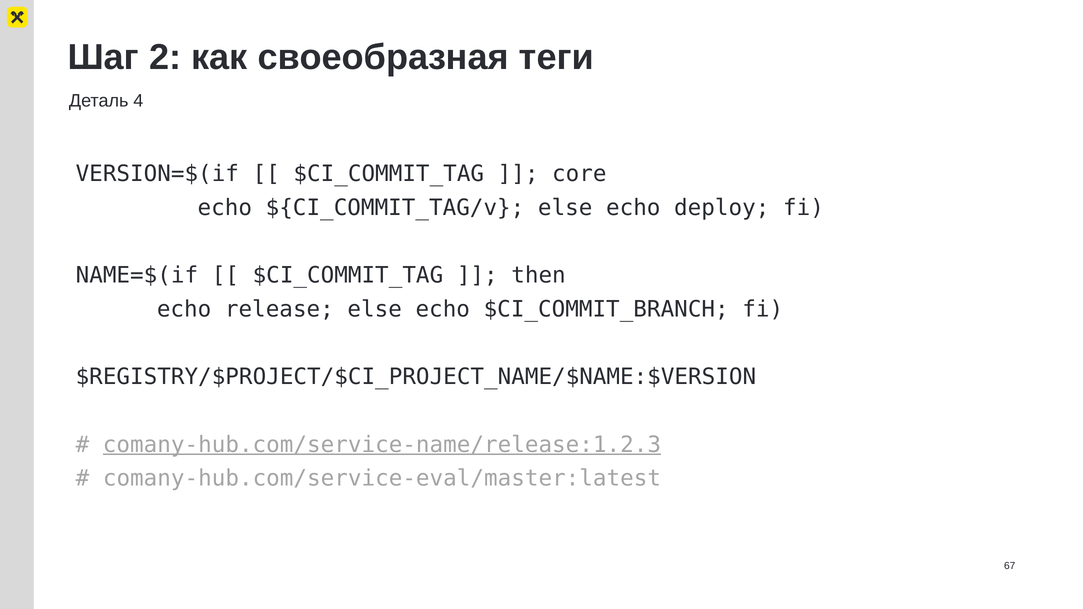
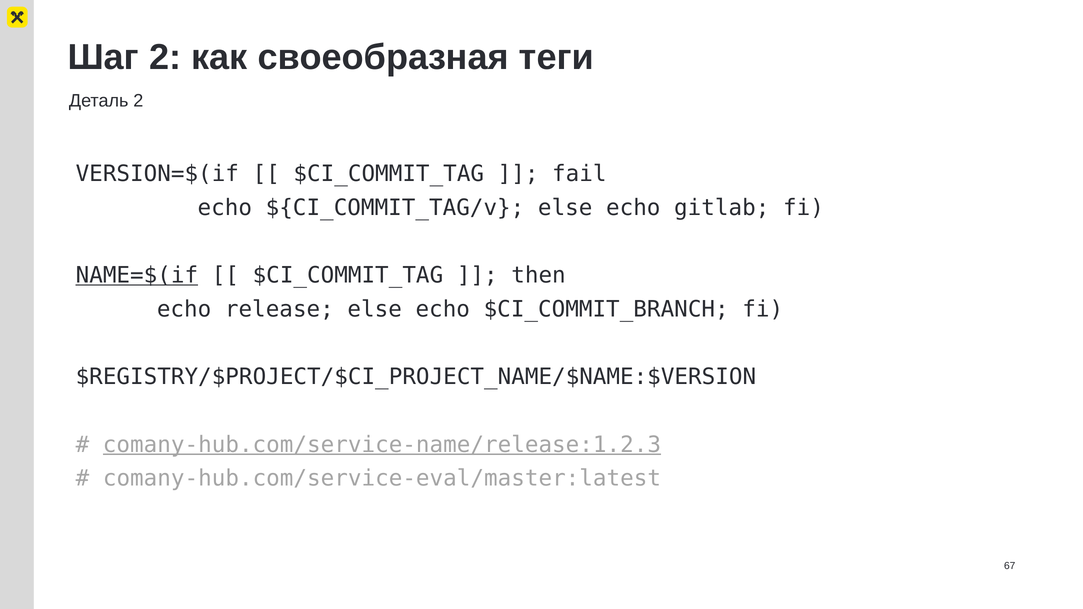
Деталь 4: 4 -> 2
core: core -> fail
deploy: deploy -> gitlab
NAME=$(if underline: none -> present
